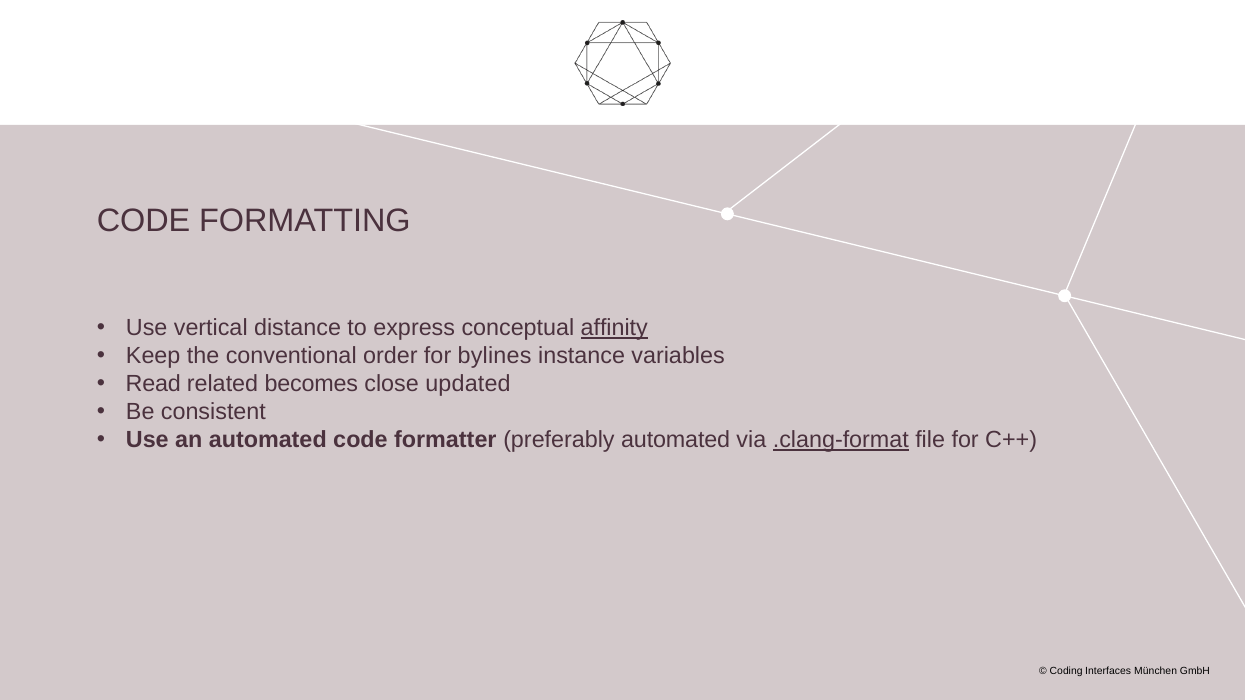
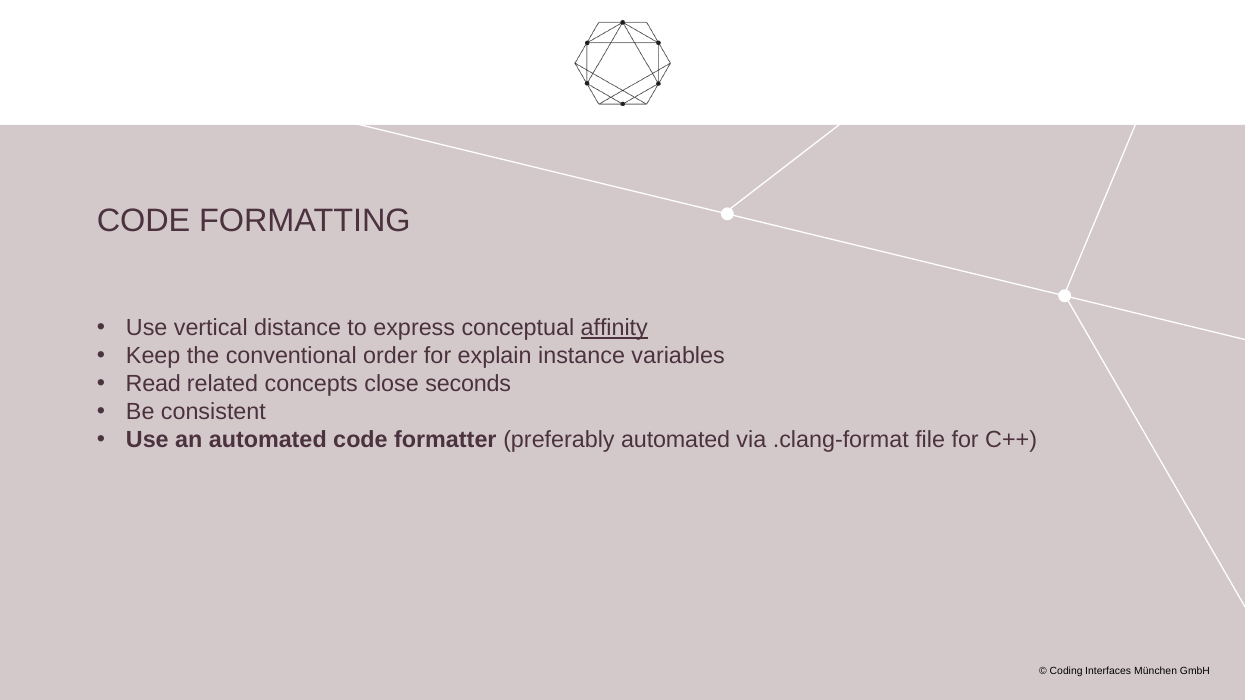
bylines: bylines -> explain
becomes: becomes -> concepts
updated: updated -> seconds
.clang-format underline: present -> none
